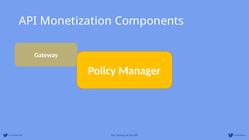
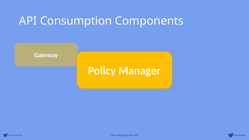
Monetization: Monetization -> Consumption
